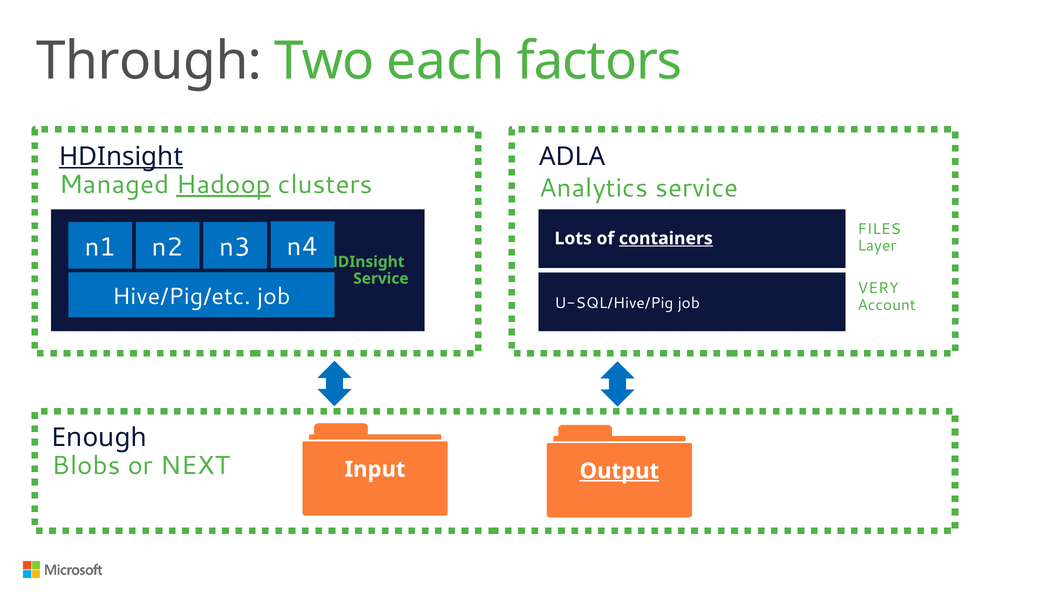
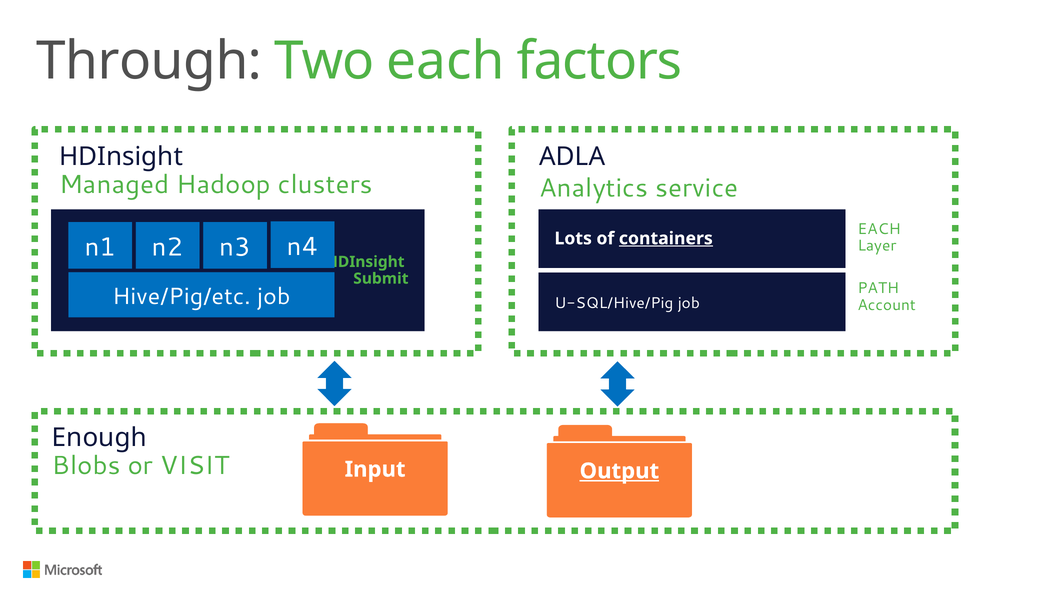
HDInsight at (121, 157) underline: present -> none
Hadoop underline: present -> none
FILES at (879, 229): FILES -> EACH
Service at (381, 279): Service -> Submit
VERY: VERY -> PATH
NEXT: NEXT -> VISIT
